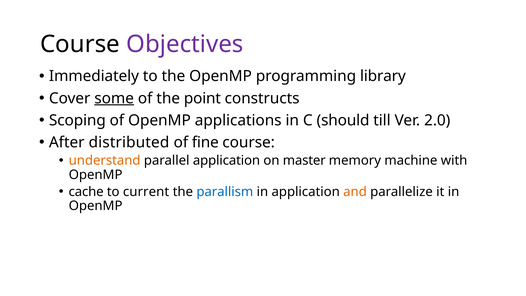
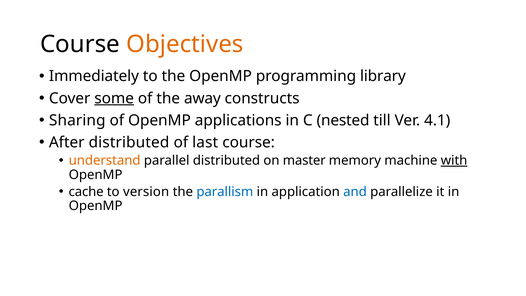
Objectives colour: purple -> orange
point: point -> away
Scoping: Scoping -> Sharing
should: should -> nested
2.0: 2.0 -> 4.1
fine: fine -> last
parallel application: application -> distributed
with underline: none -> present
current: current -> version
and colour: orange -> blue
